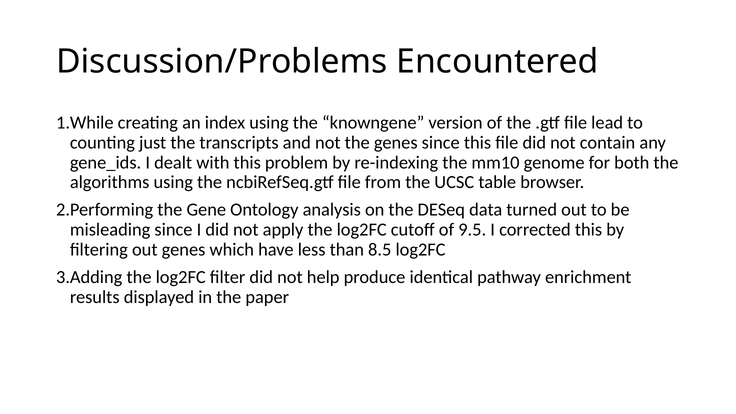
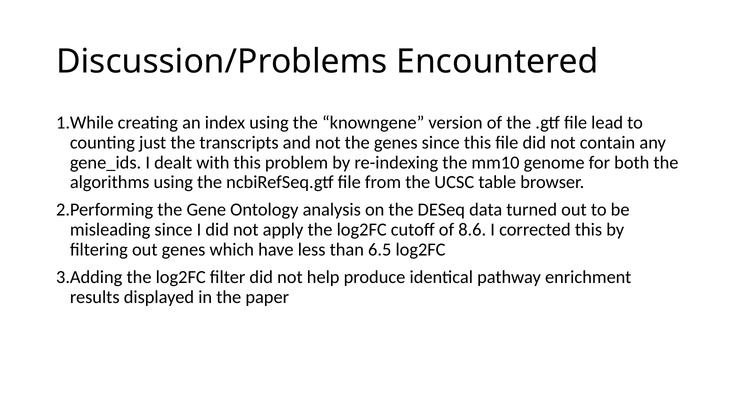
9.5: 9.5 -> 8.6
8.5: 8.5 -> 6.5
